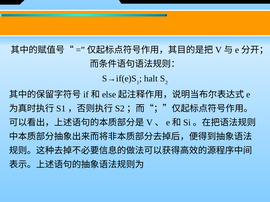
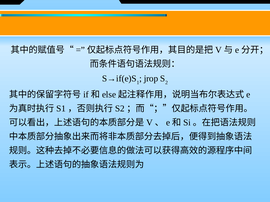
halt: halt -> jrop
